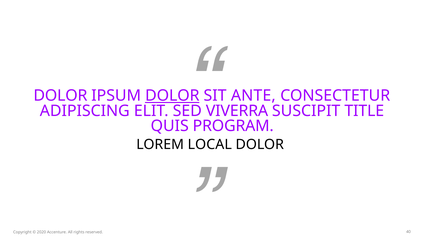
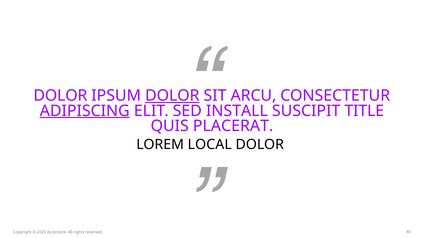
ANTE: ANTE -> ARCU
ADIPISCING underline: none -> present
VIVERRA: VIVERRA -> INSTALL
PROGRAM: PROGRAM -> PLACERAT
